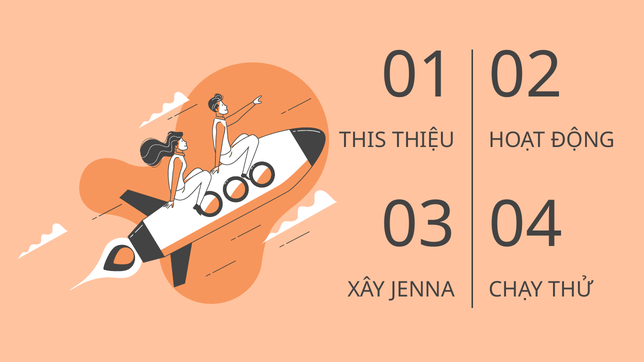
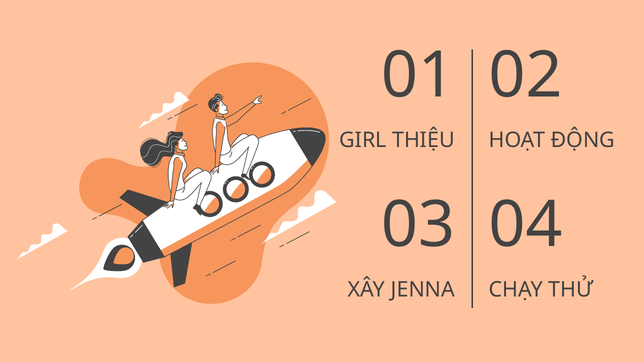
THIS: THIS -> GIRL
